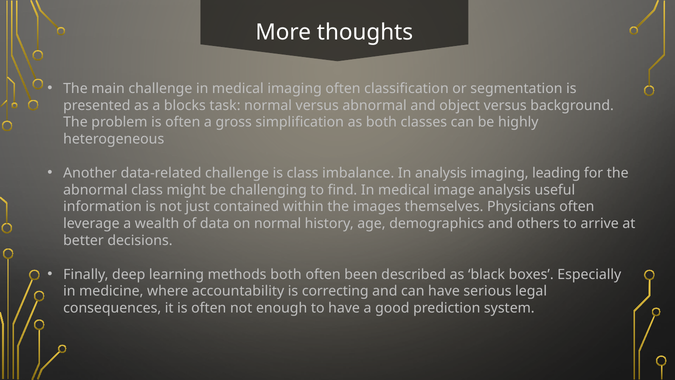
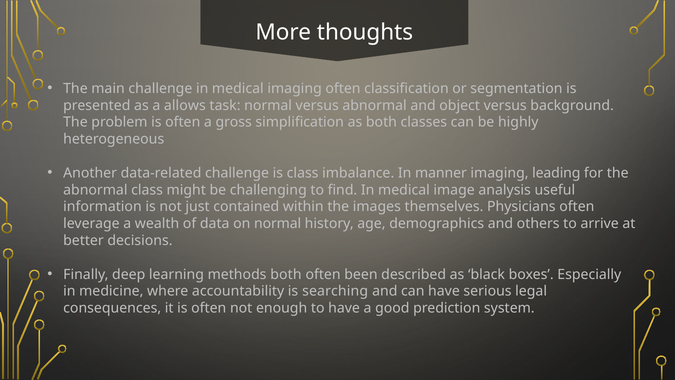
blocks: blocks -> allows
In analysis: analysis -> manner
correcting: correcting -> searching
